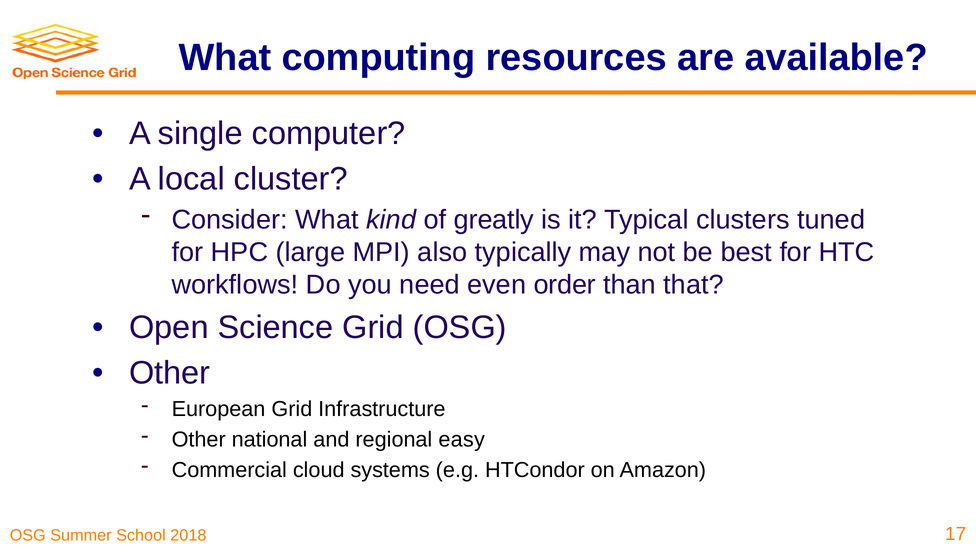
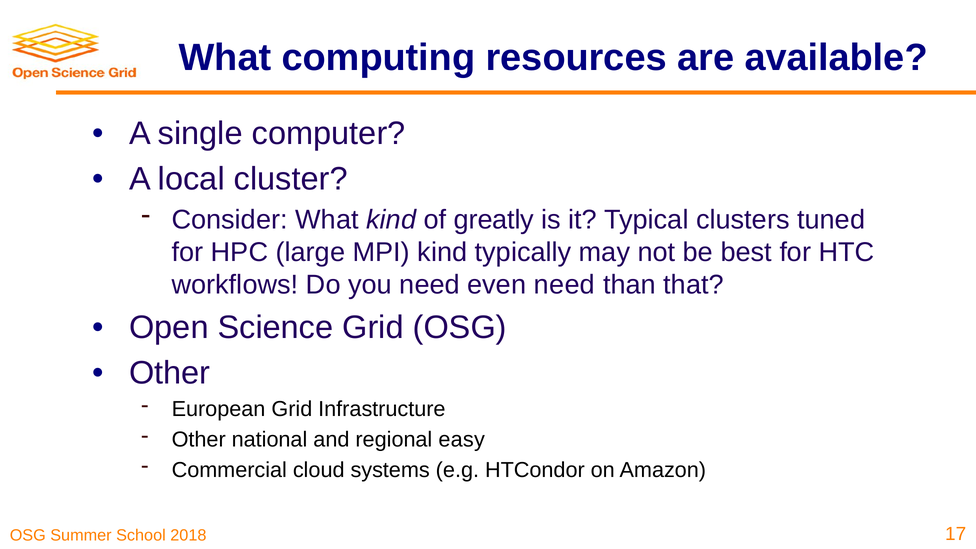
MPI also: also -> kind
even order: order -> need
